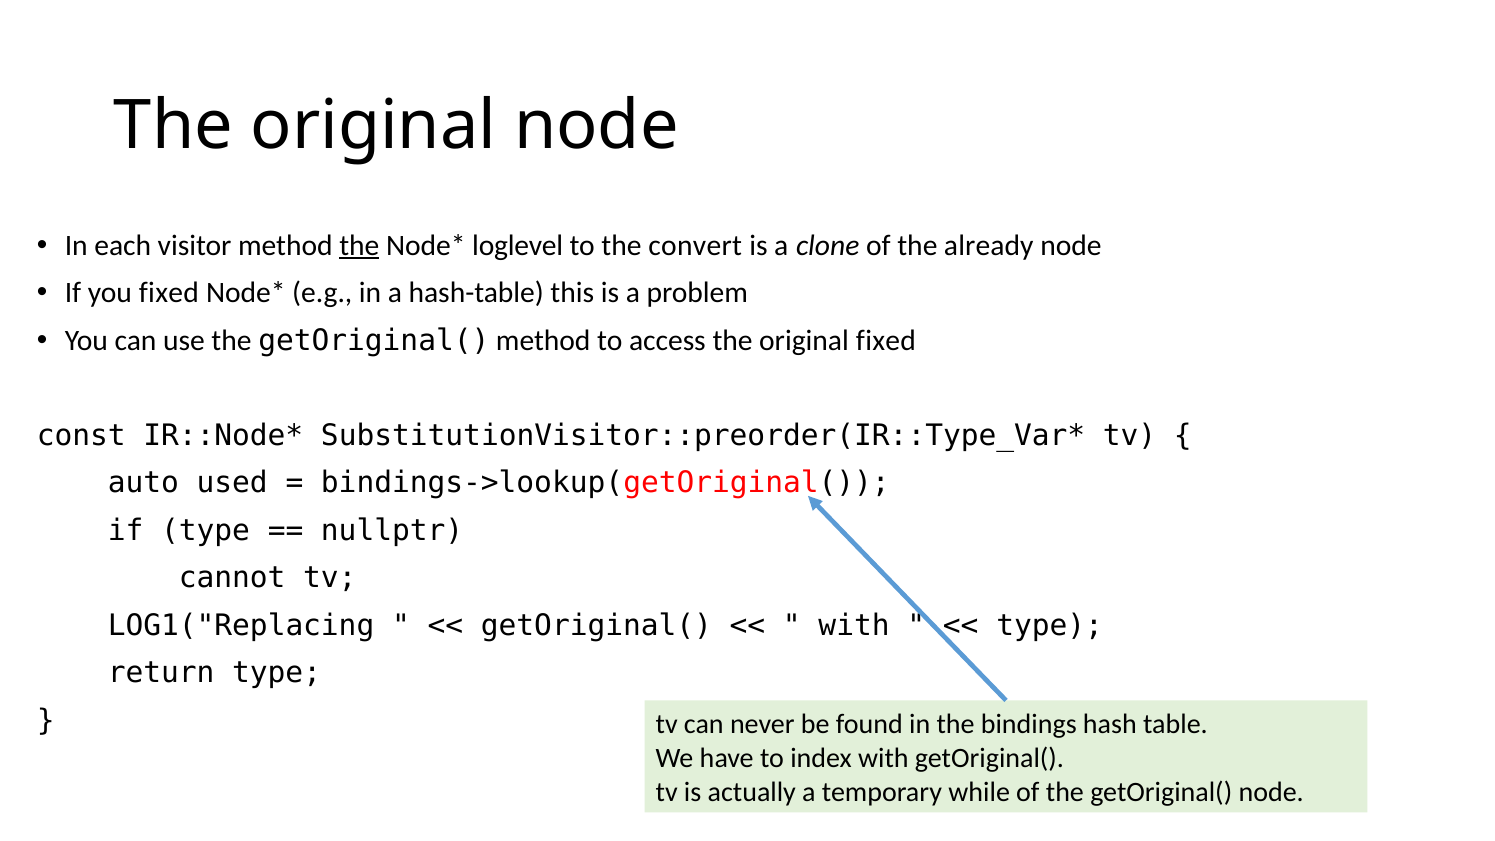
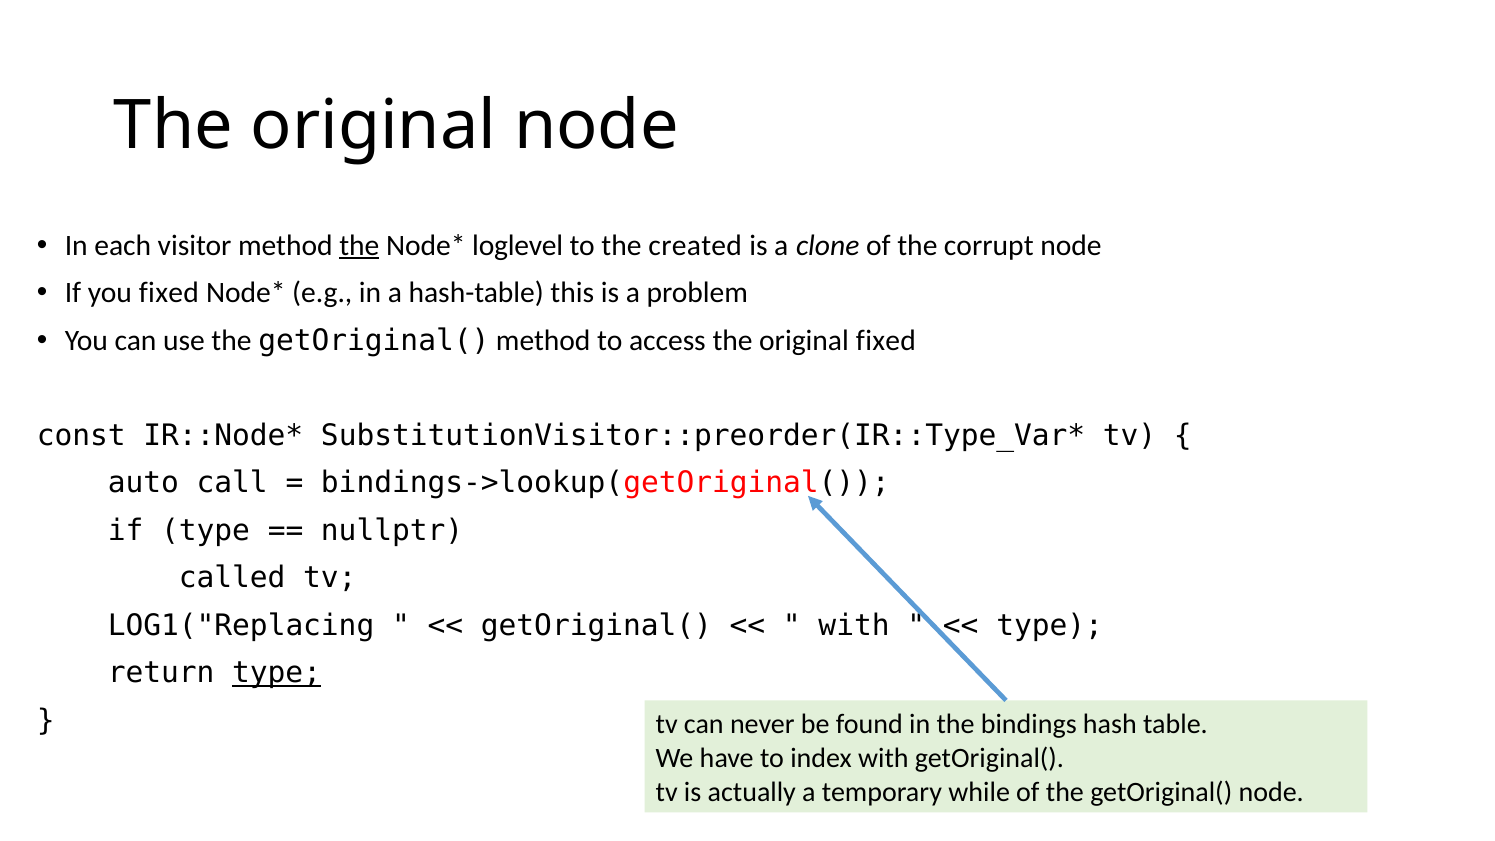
convert: convert -> created
already: already -> corrupt
used: used -> call
cannot: cannot -> called
type at (277, 673) underline: none -> present
